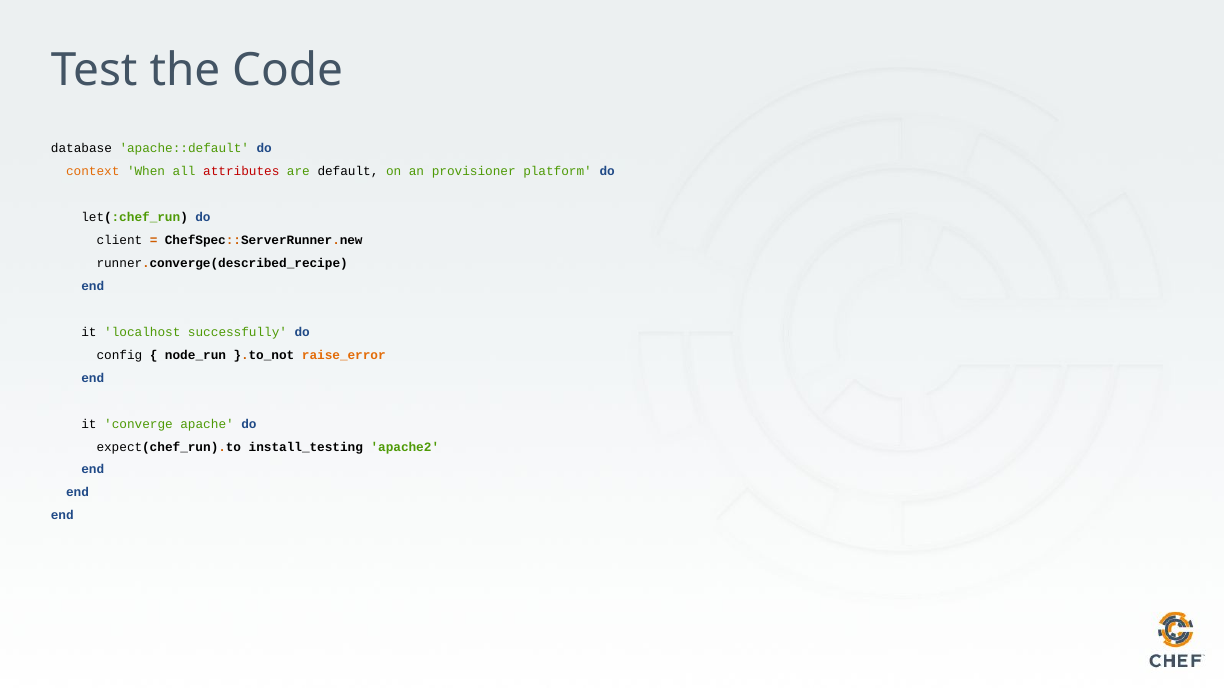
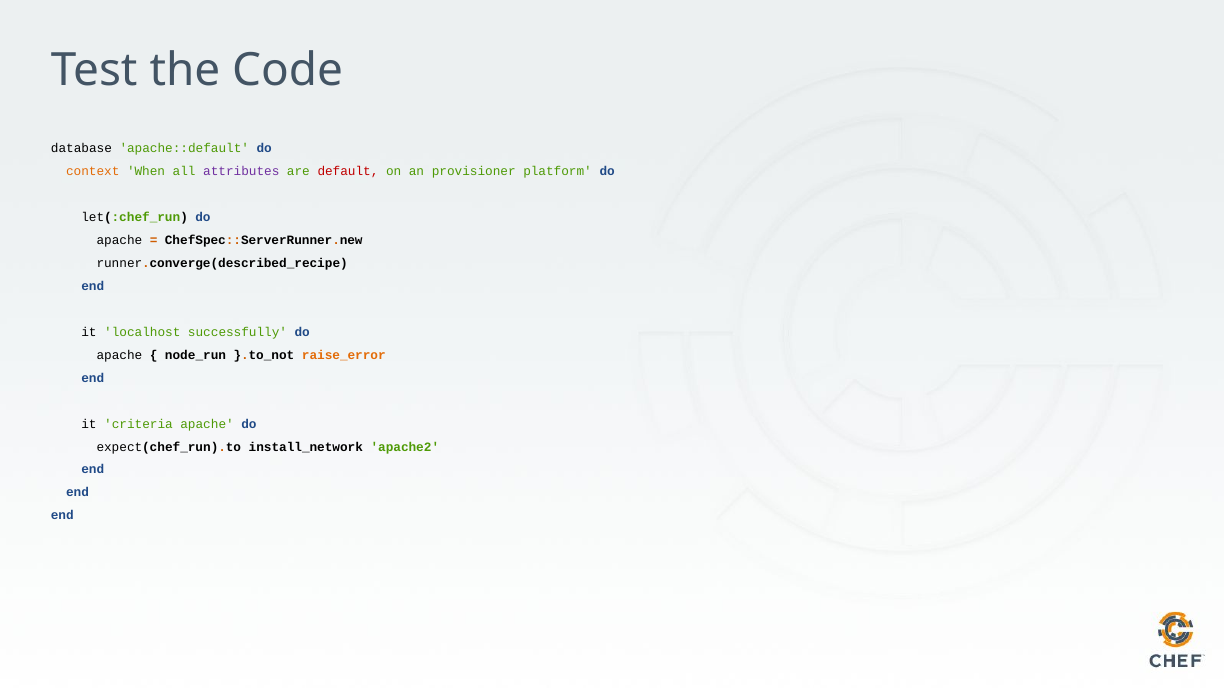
attributes colour: red -> purple
default colour: black -> red
client at (119, 240): client -> apache
config at (119, 355): config -> apache
converge: converge -> criteria
install_testing: install_testing -> install_network
